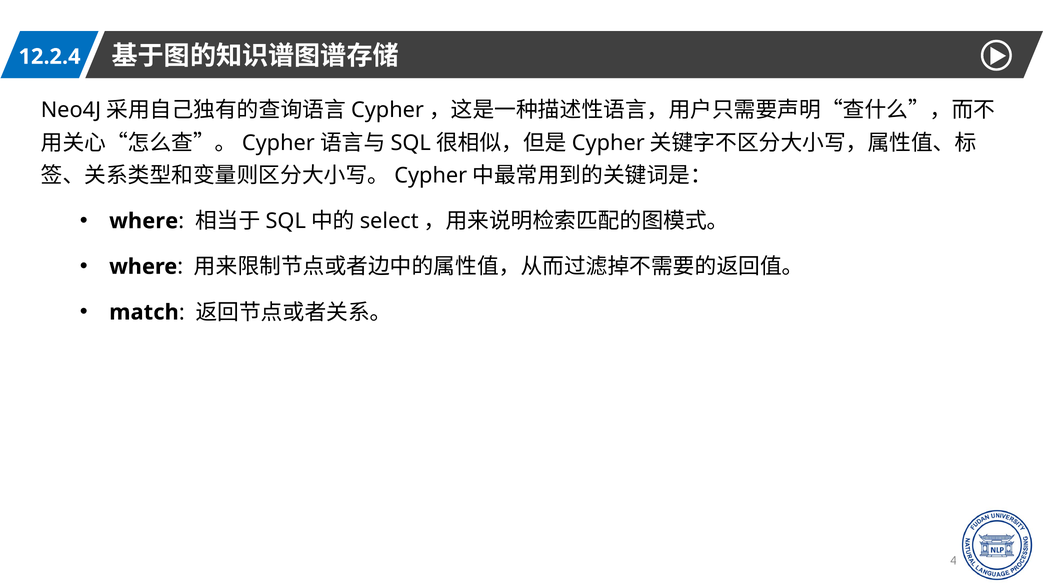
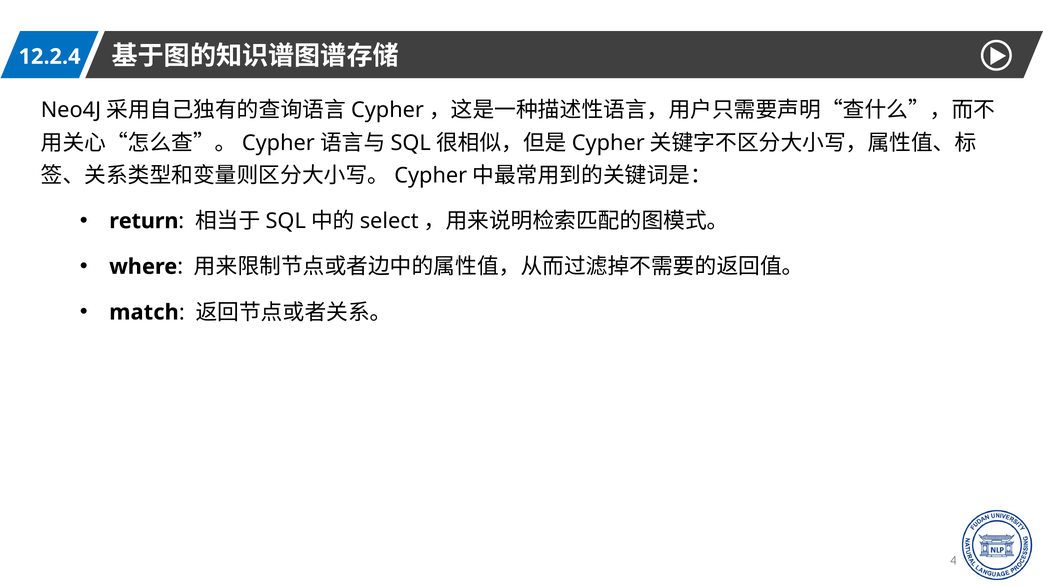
where at (144, 221): where -> return
